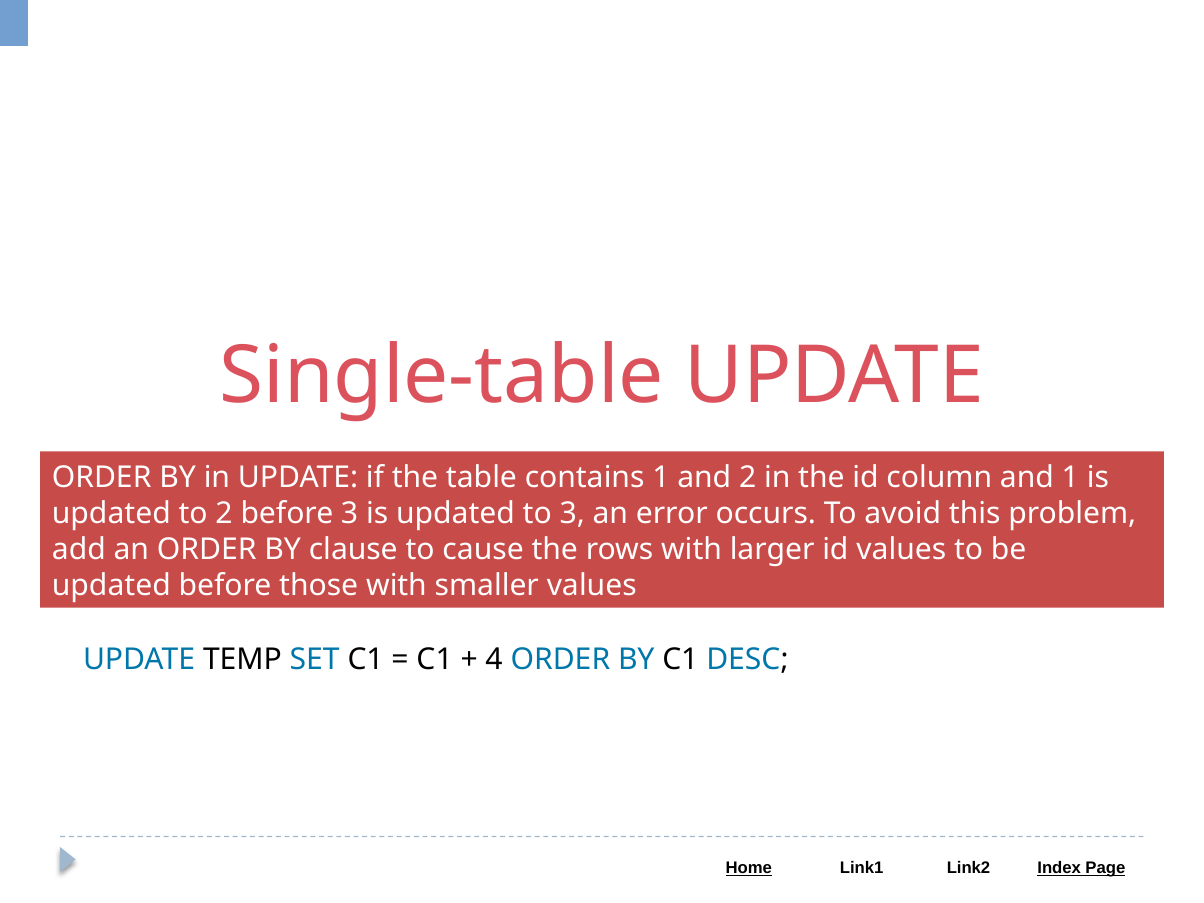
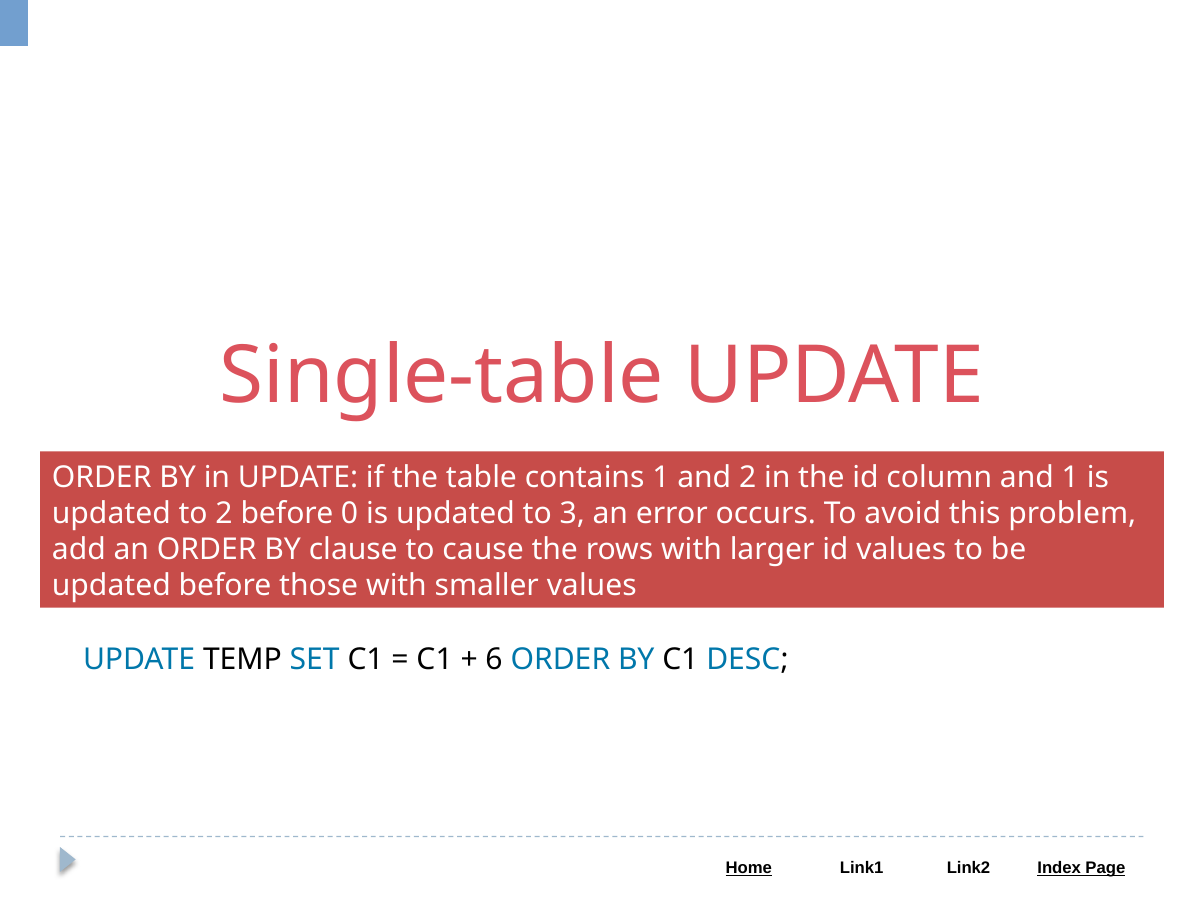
before 3: 3 -> 0
4: 4 -> 6
